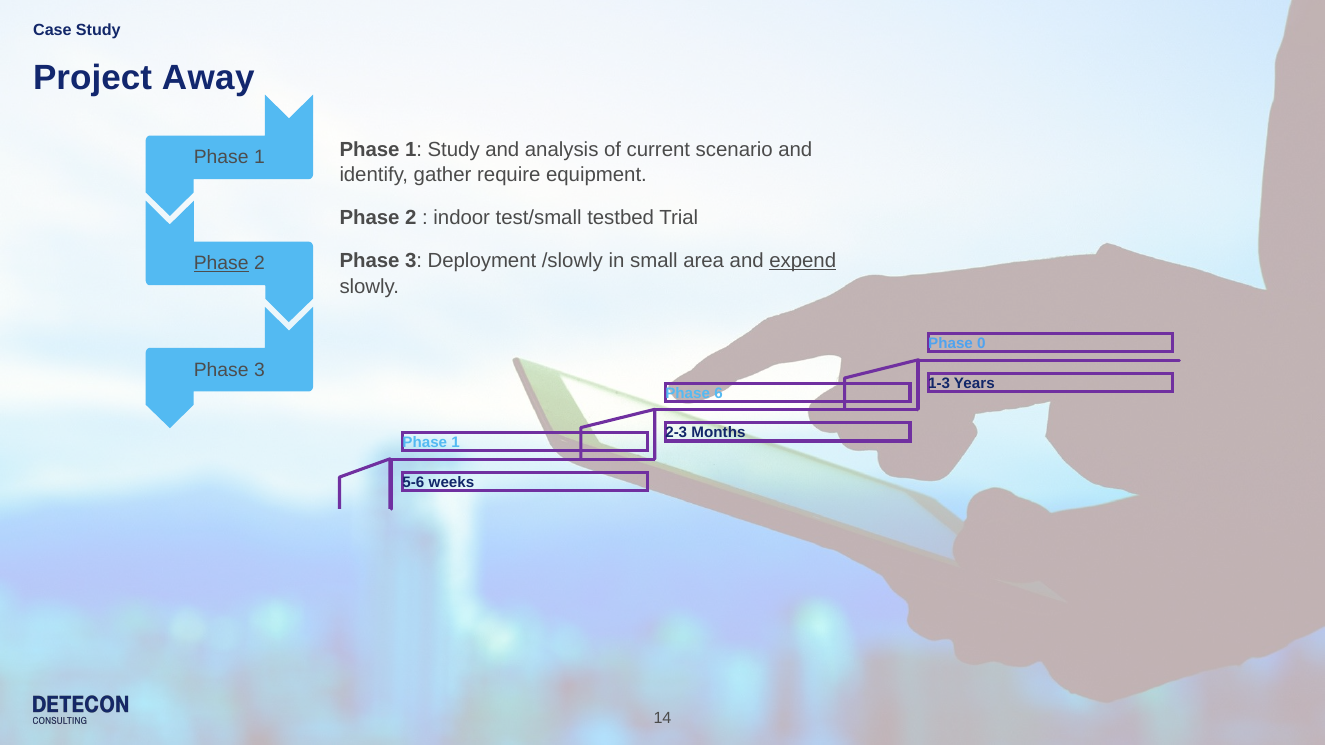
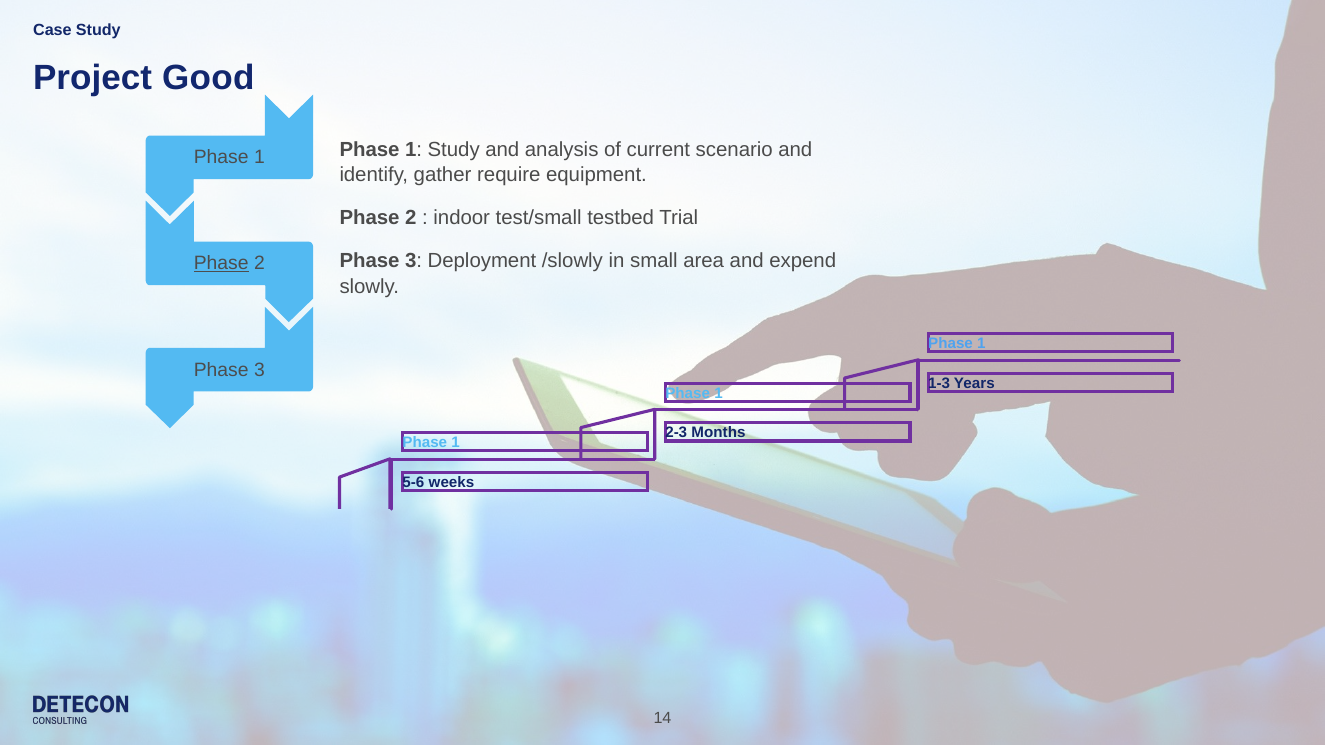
Away: Away -> Good
expend underline: present -> none
0 at (981, 344): 0 -> 1
6 at (719, 393): 6 -> 1
